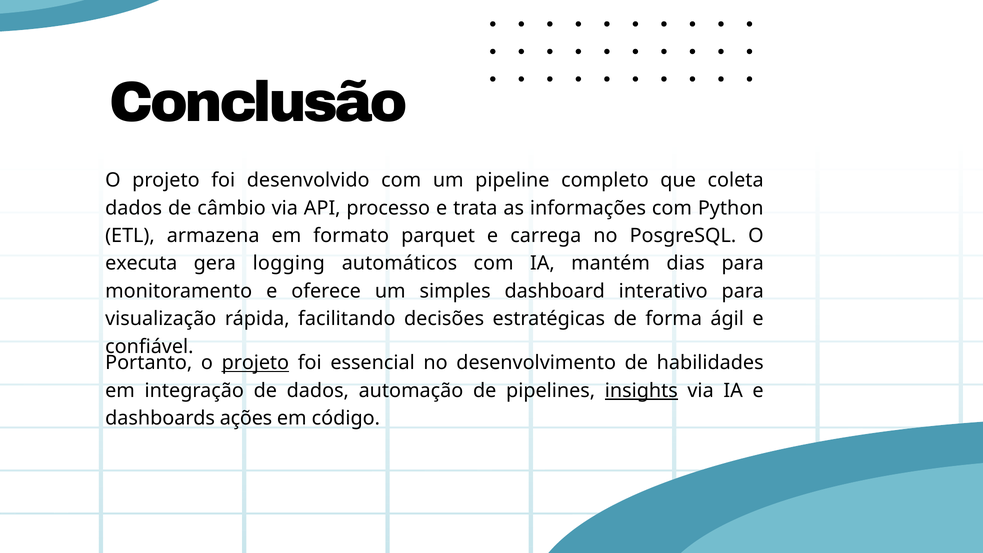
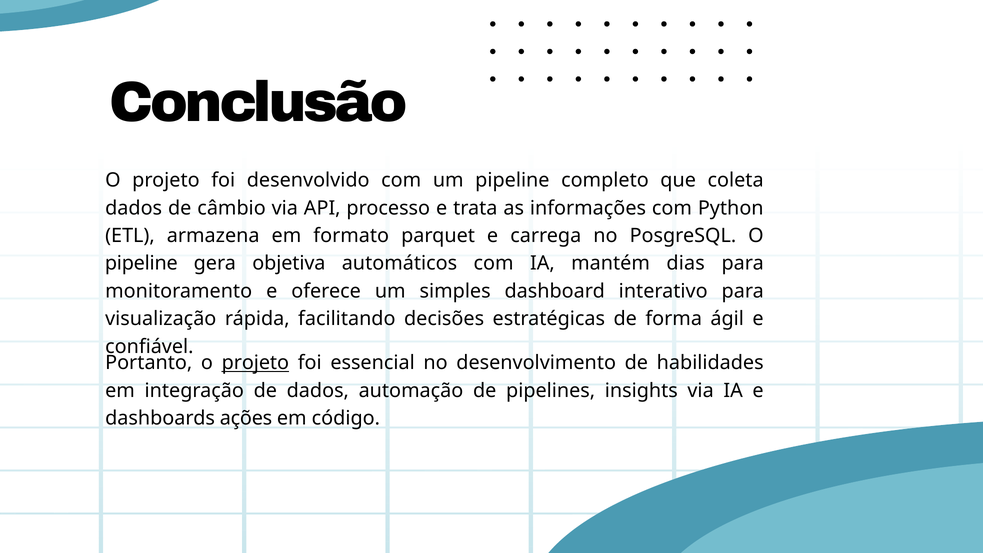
executa at (141, 263): executa -> pipeline
logging: logging -> objetiva
insights underline: present -> none
